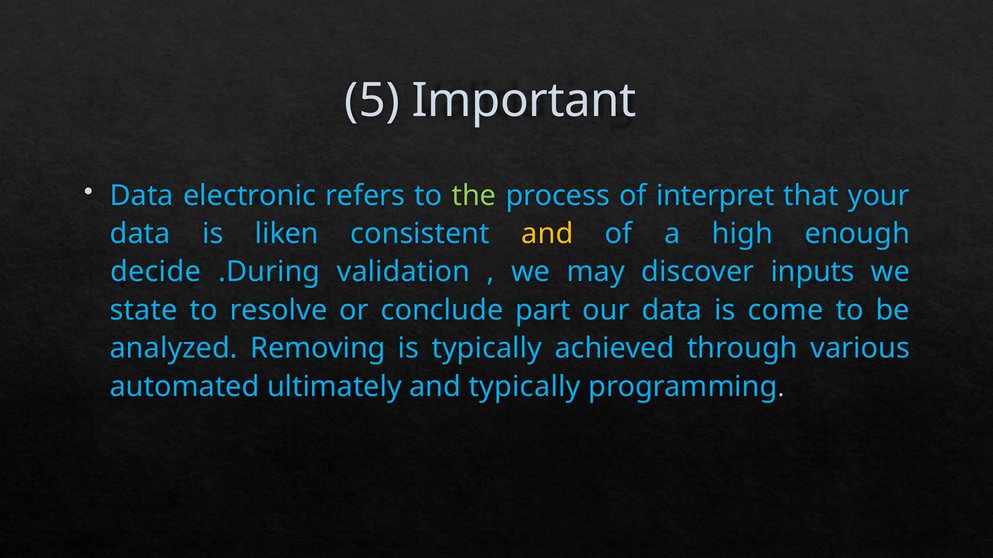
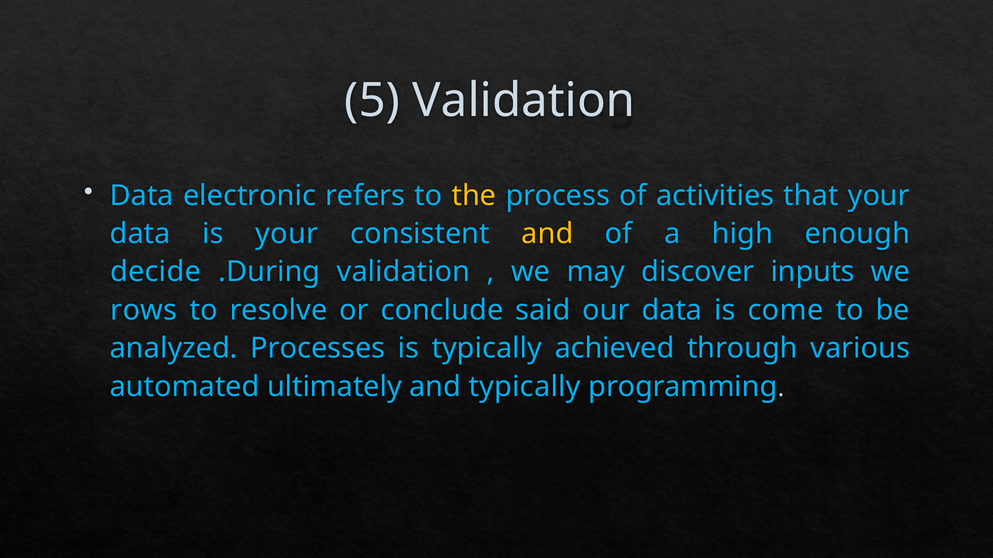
5 Important: Important -> Validation
the colour: light green -> yellow
interpret: interpret -> activities
is liken: liken -> your
state: state -> rows
part: part -> said
Removing: Removing -> Processes
